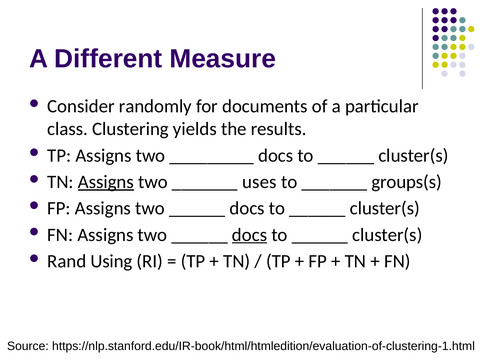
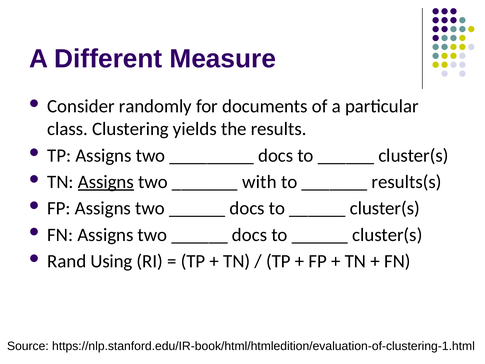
uses: uses -> with
groups(s: groups(s -> results(s
docs at (250, 235) underline: present -> none
